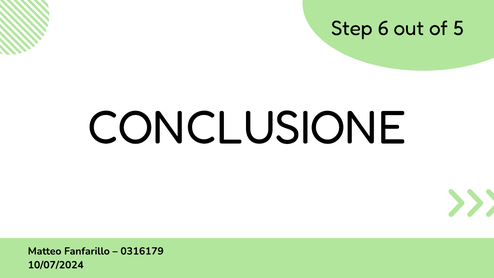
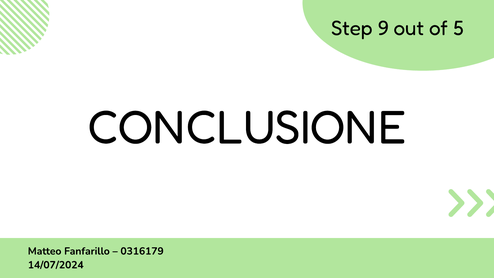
6: 6 -> 9
10/07/2024: 10/07/2024 -> 14/07/2024
